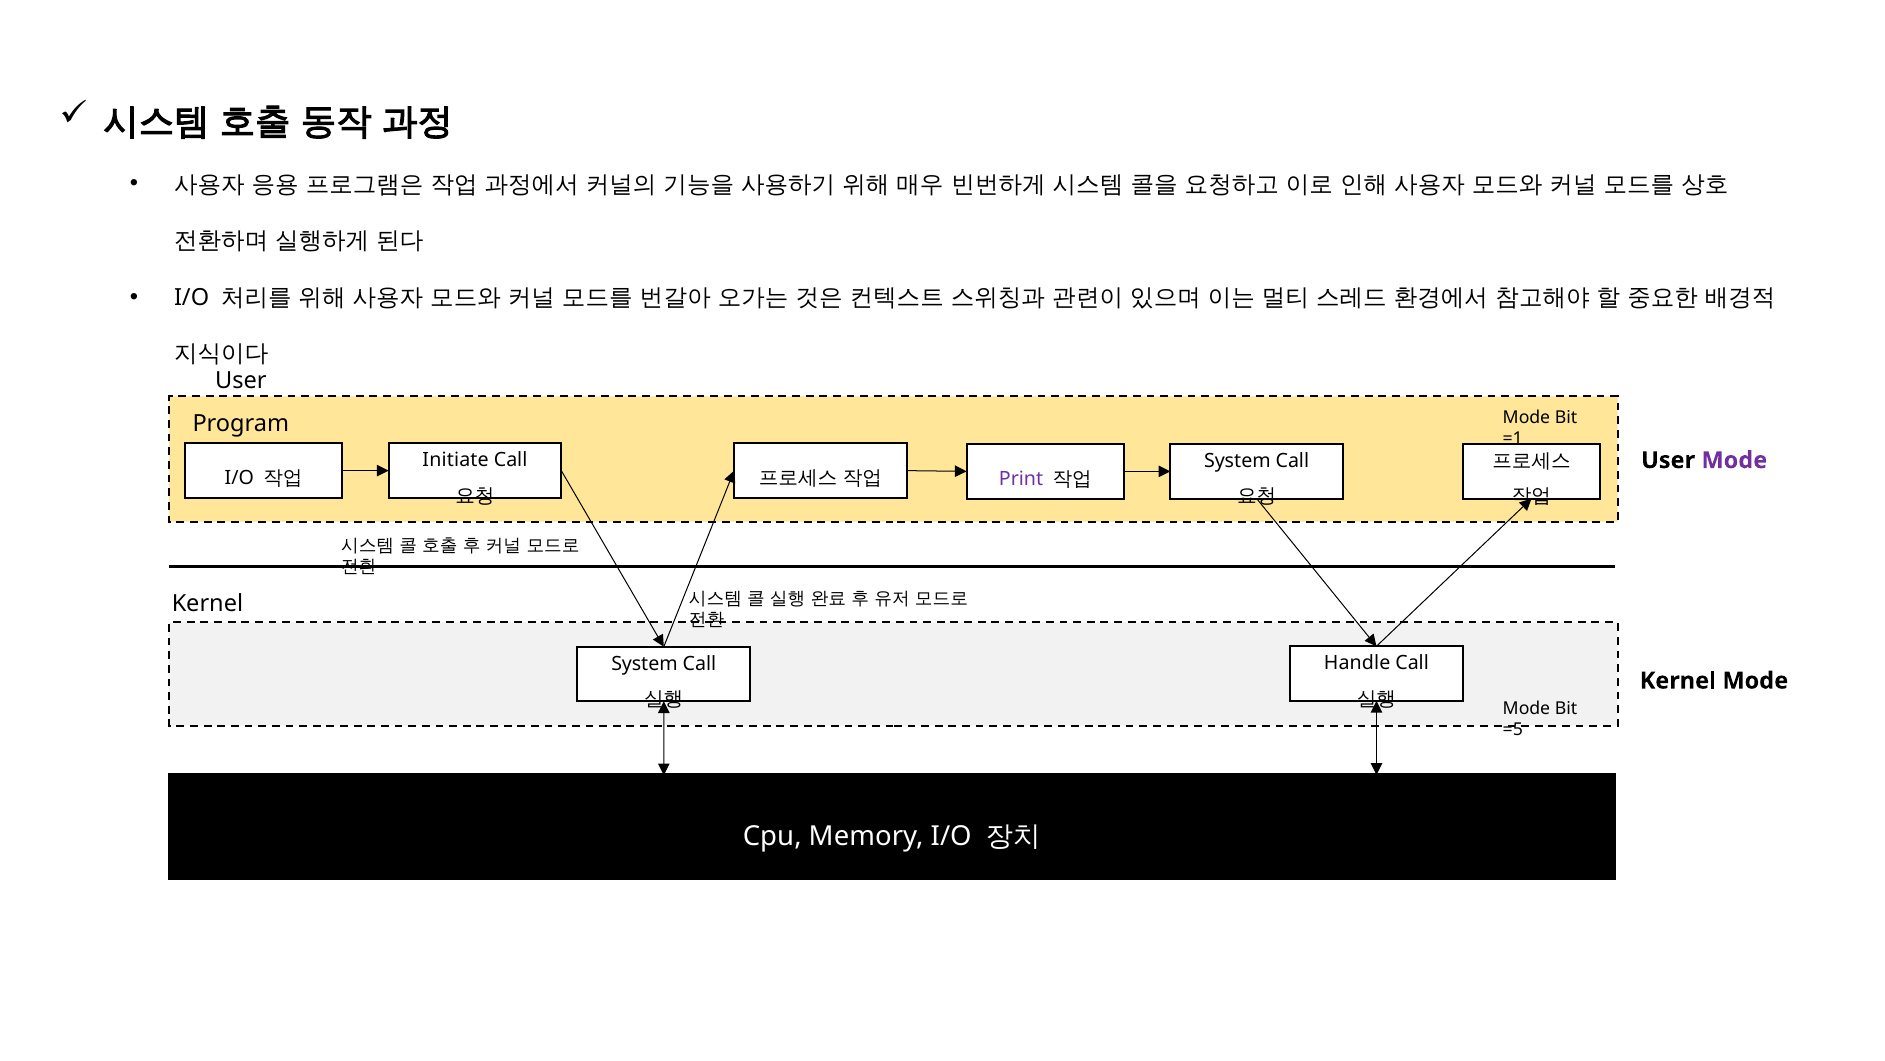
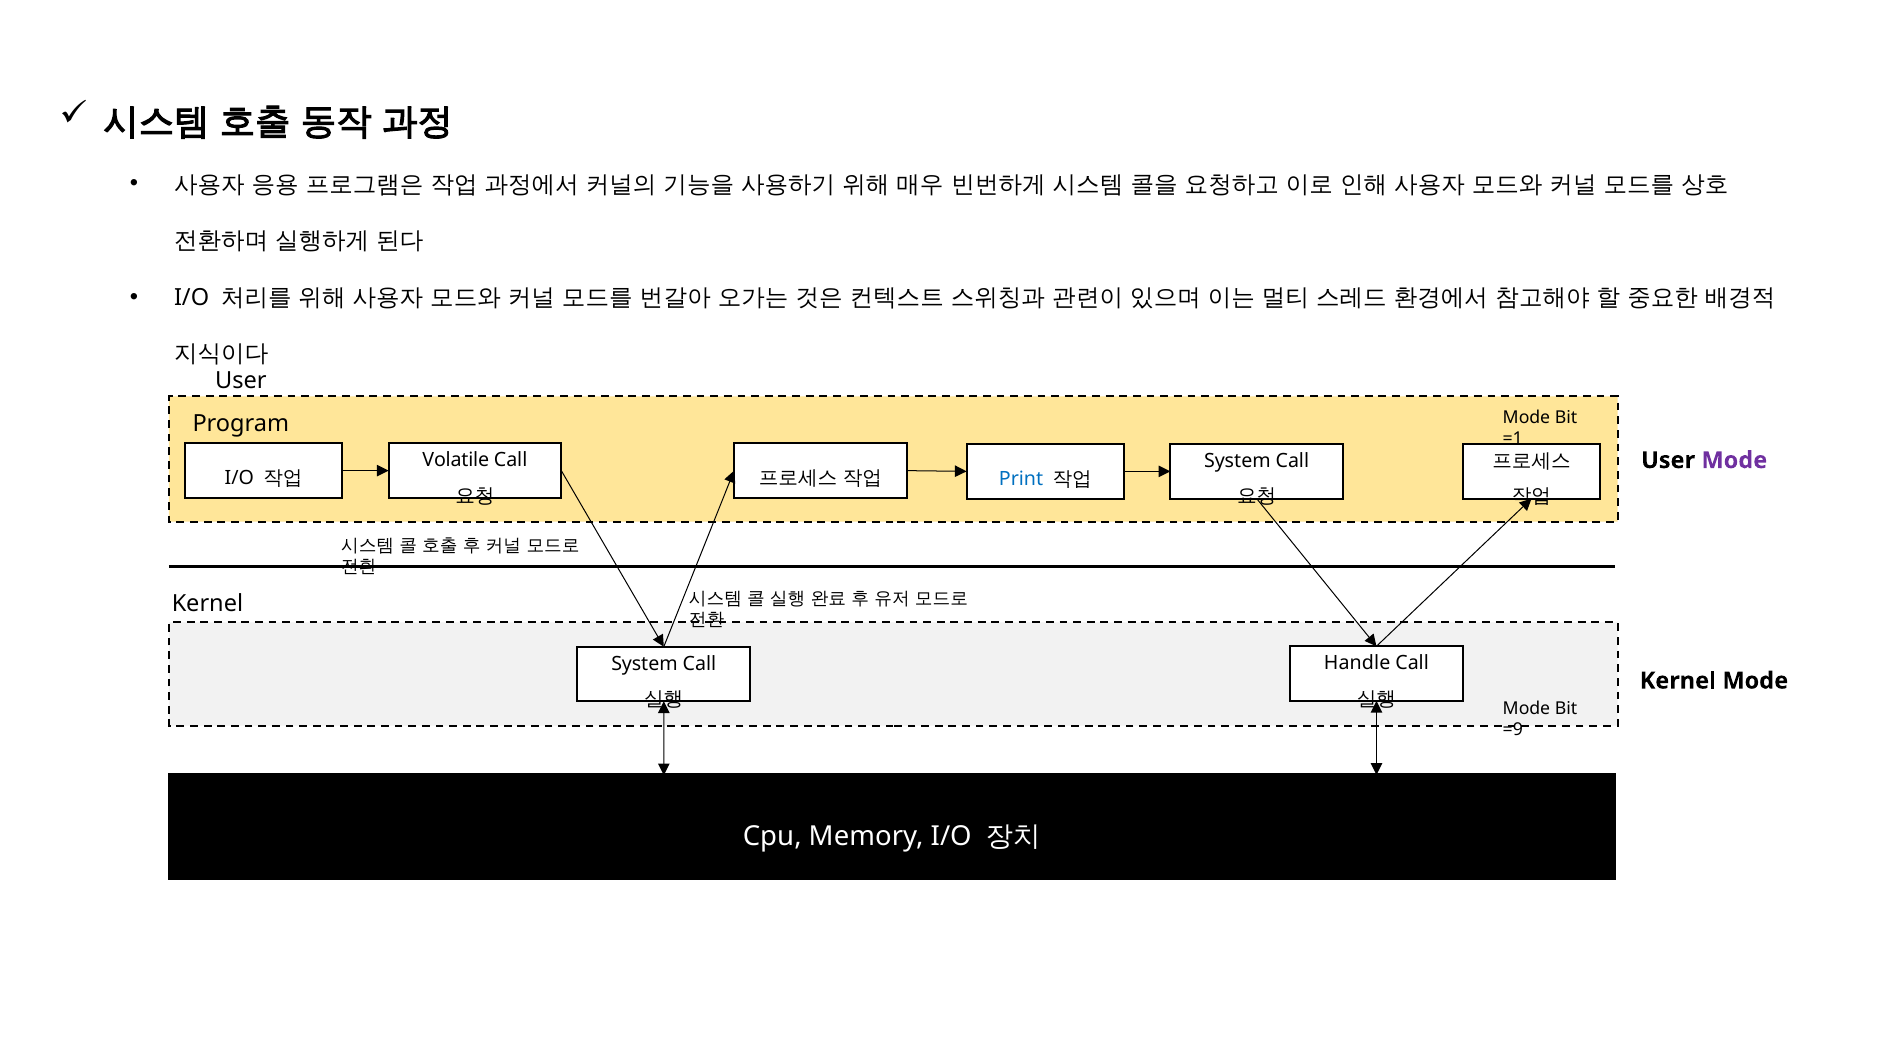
Initiate: Initiate -> Volatile
Print colour: purple -> blue
=5: =5 -> =9
